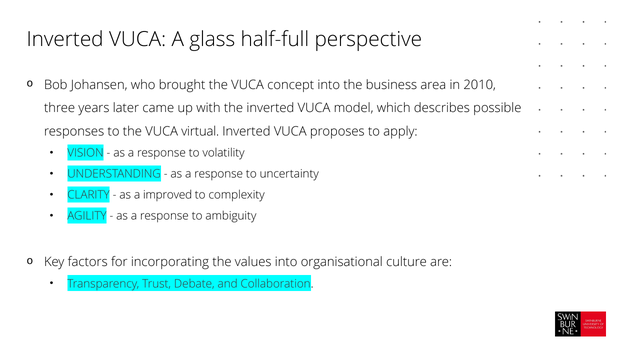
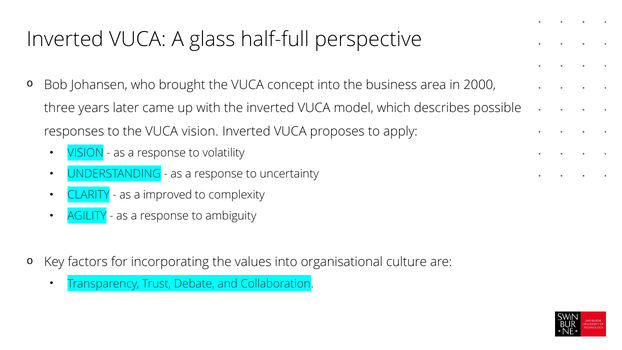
2010: 2010 -> 2000
VUCA virtual: virtual -> vision
